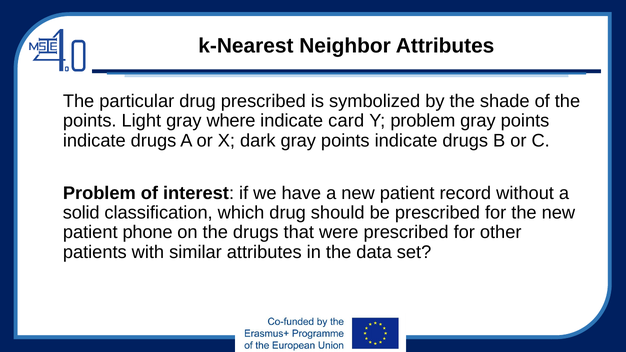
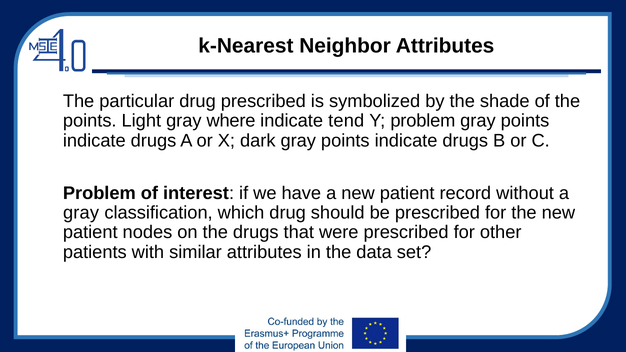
card: card -> tend
solid at (81, 213): solid -> gray
phone: phone -> nodes
